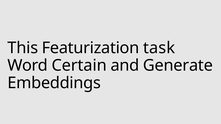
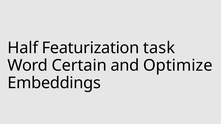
This: This -> Half
Generate: Generate -> Optimize
